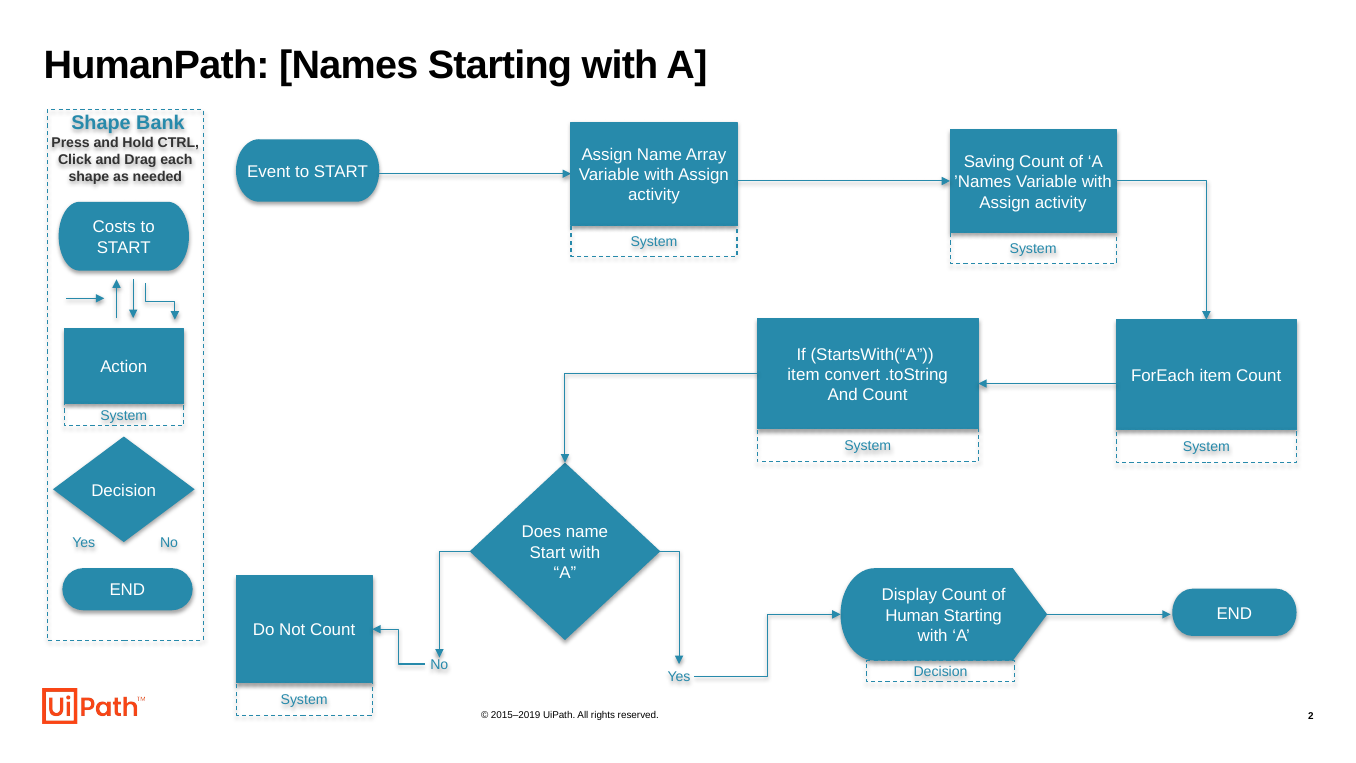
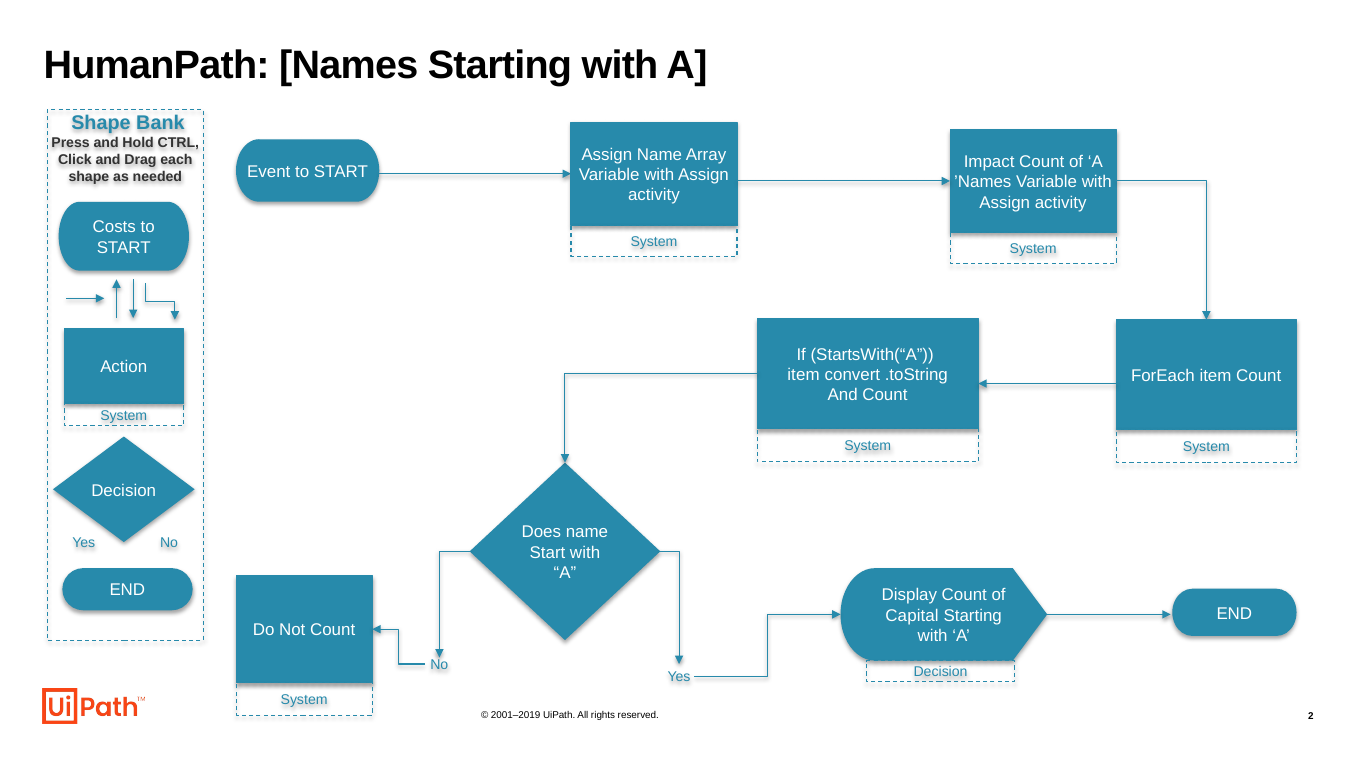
Saving: Saving -> Impact
Human: Human -> Capital
2015–2019: 2015–2019 -> 2001–2019
